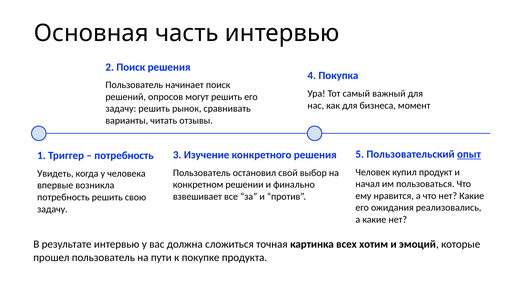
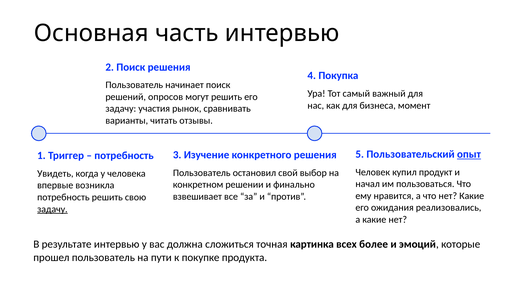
задачу решить: решить -> участия
задачу at (52, 209) underline: none -> present
хотим: хотим -> более
